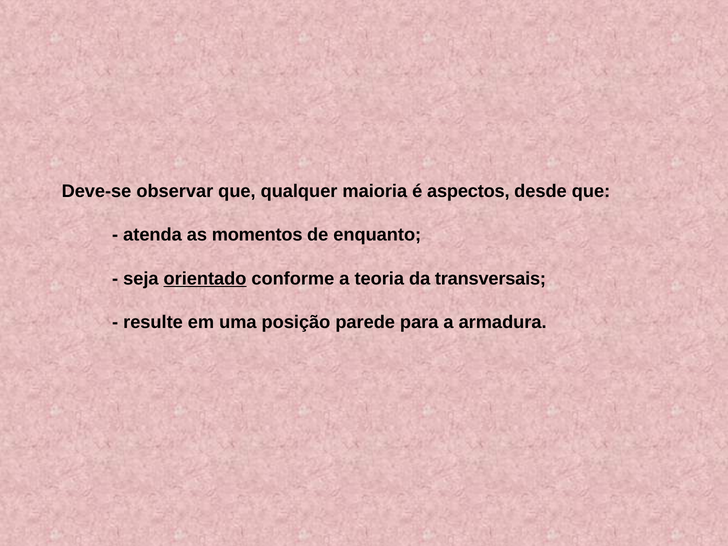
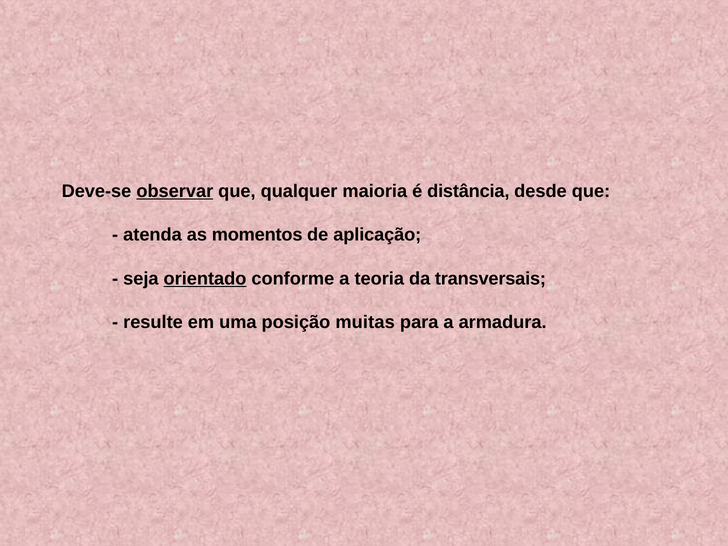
observar underline: none -> present
aspectos: aspectos -> distância
enquanto: enquanto -> aplicação
parede: parede -> muitas
